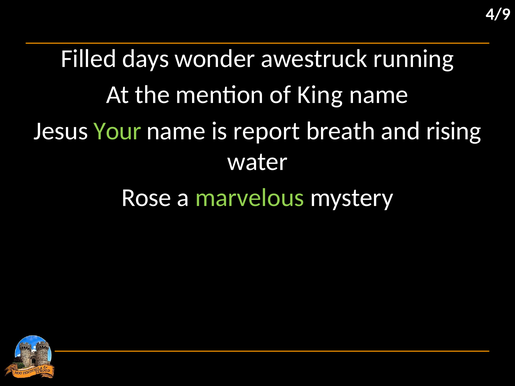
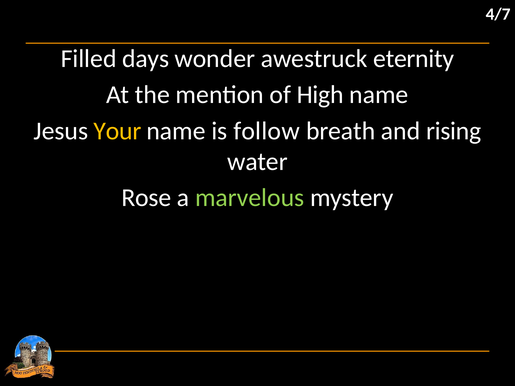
4/9: 4/9 -> 4/7
running: running -> eternity
King: King -> High
Your colour: light green -> yellow
report: report -> follow
